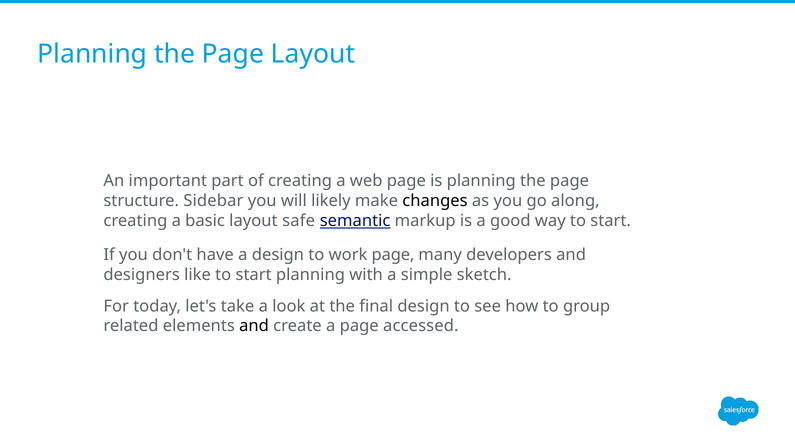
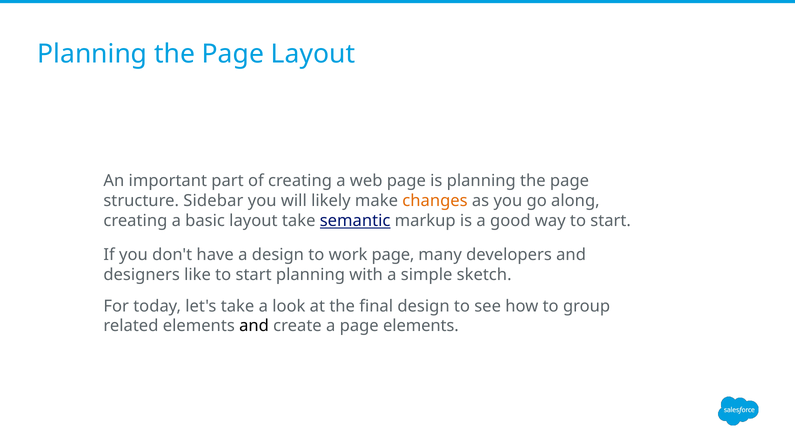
changes colour: black -> orange
layout safe: safe -> take
page accessed: accessed -> elements
